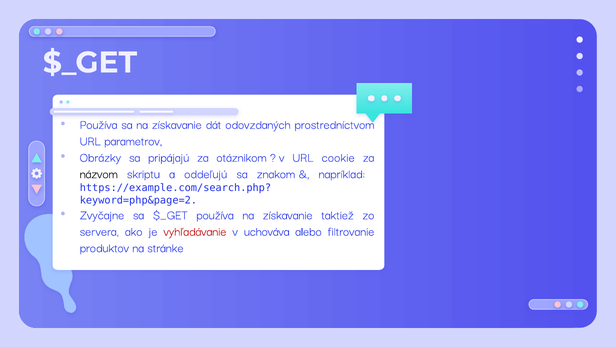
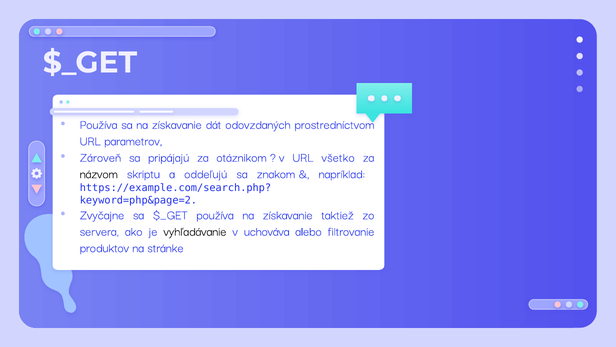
Obrázky: Obrázky -> Zároveň
cookie: cookie -> všetko
vyhľadávanie colour: red -> black
